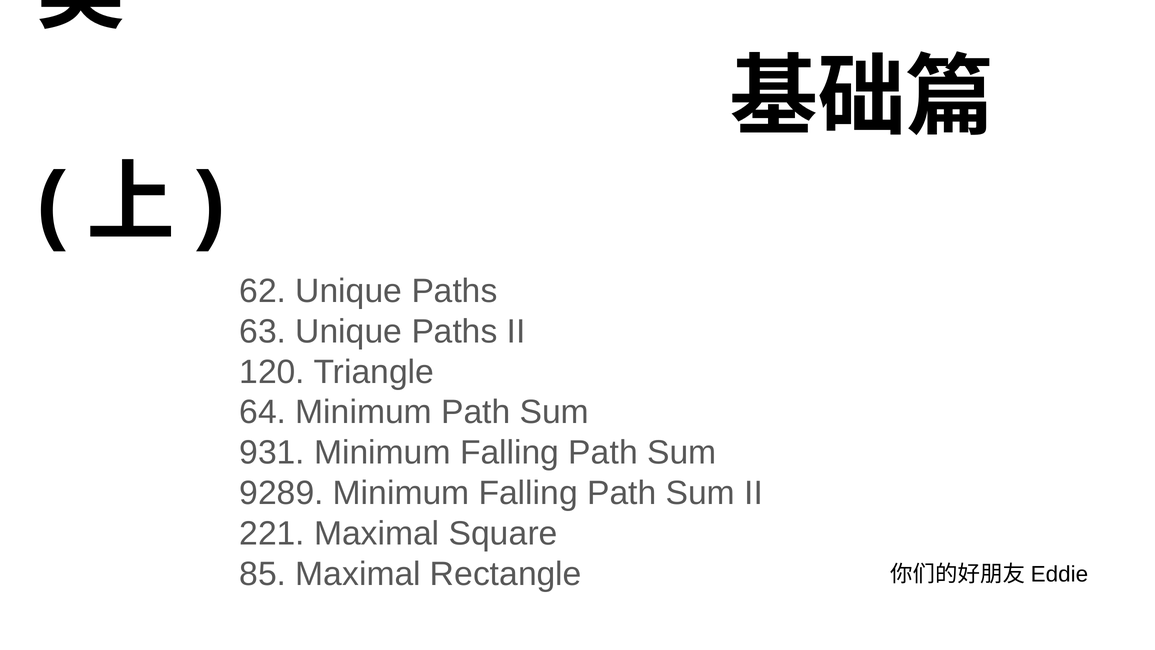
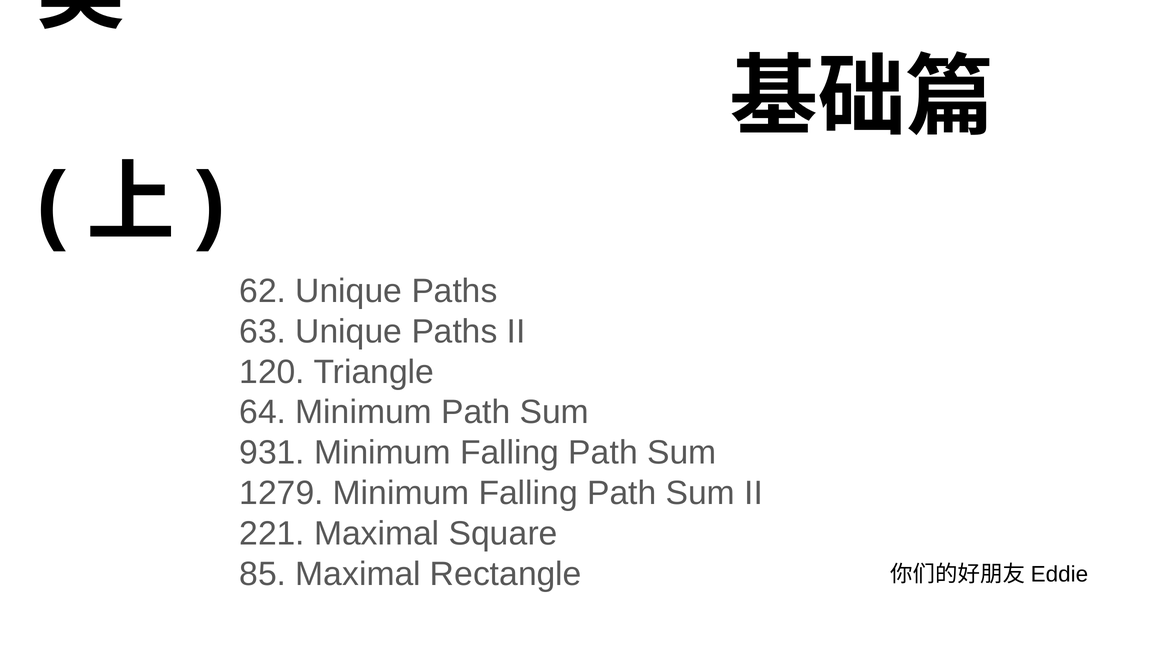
9289: 9289 -> 1279
